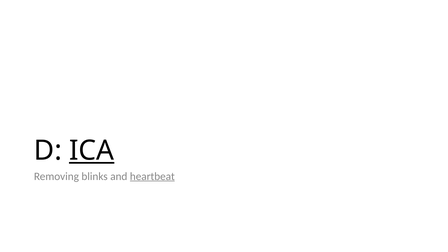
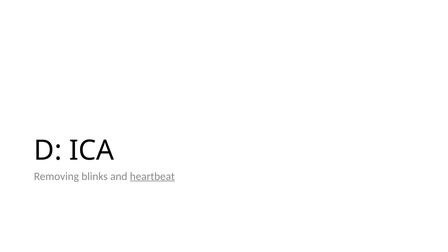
ICA underline: present -> none
